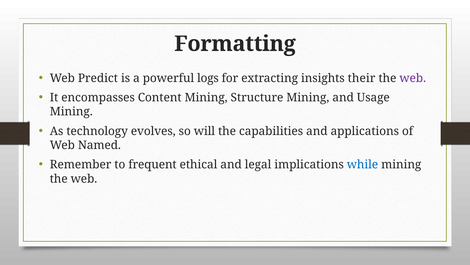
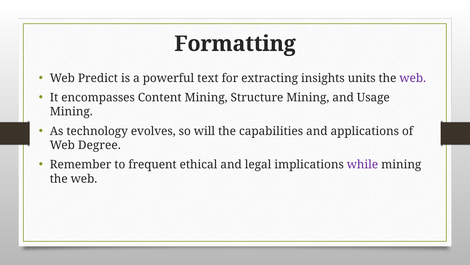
logs: logs -> text
their: their -> units
Named: Named -> Degree
while colour: blue -> purple
